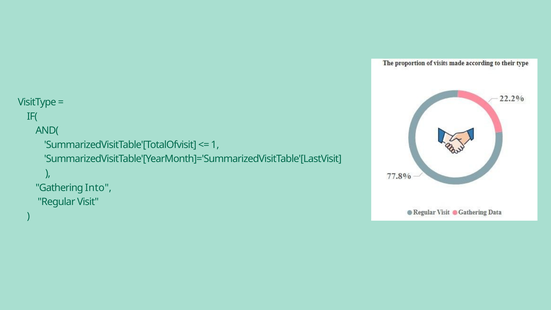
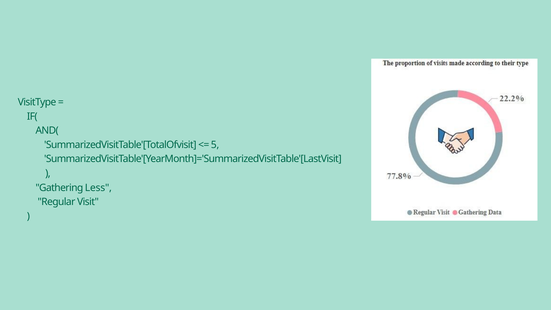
1: 1 -> 5
Into: Into -> Less
